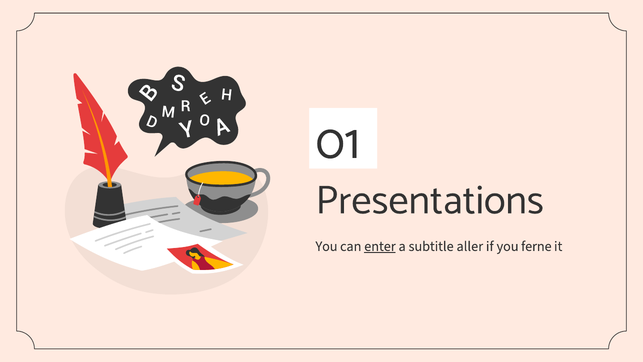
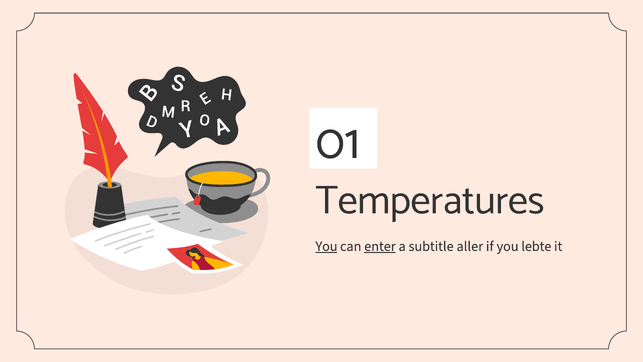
Presentations: Presentations -> Temperatures
You at (326, 246) underline: none -> present
ferne: ferne -> lebte
